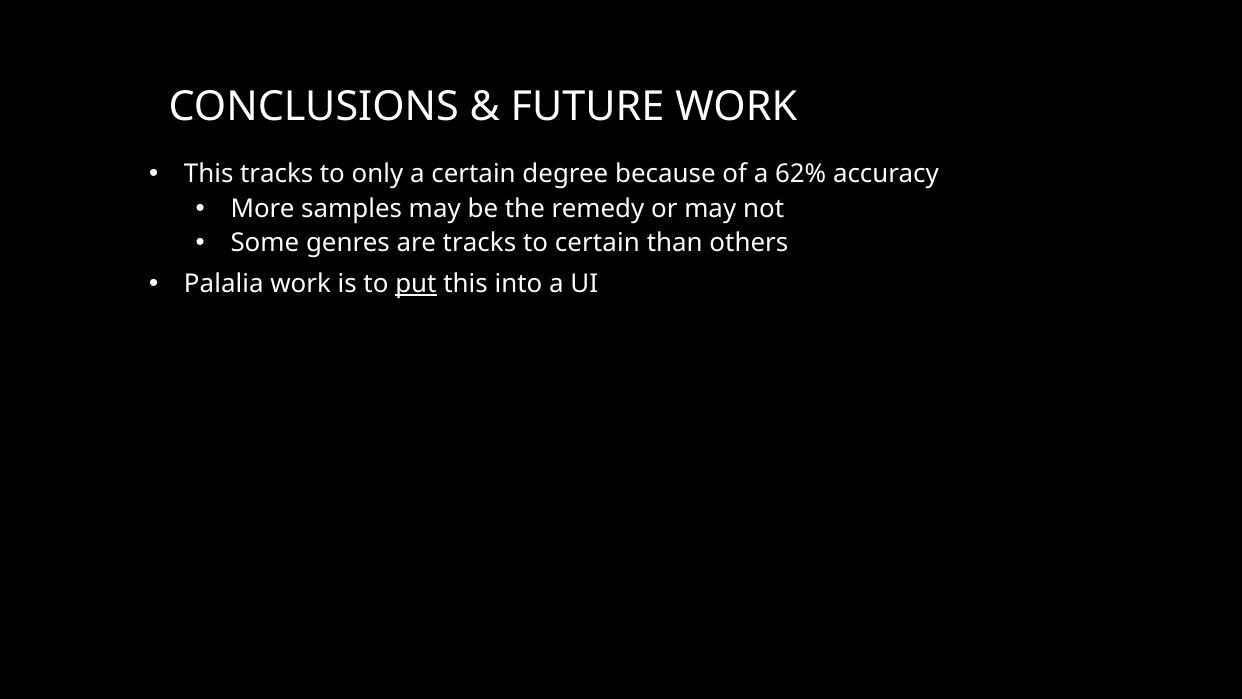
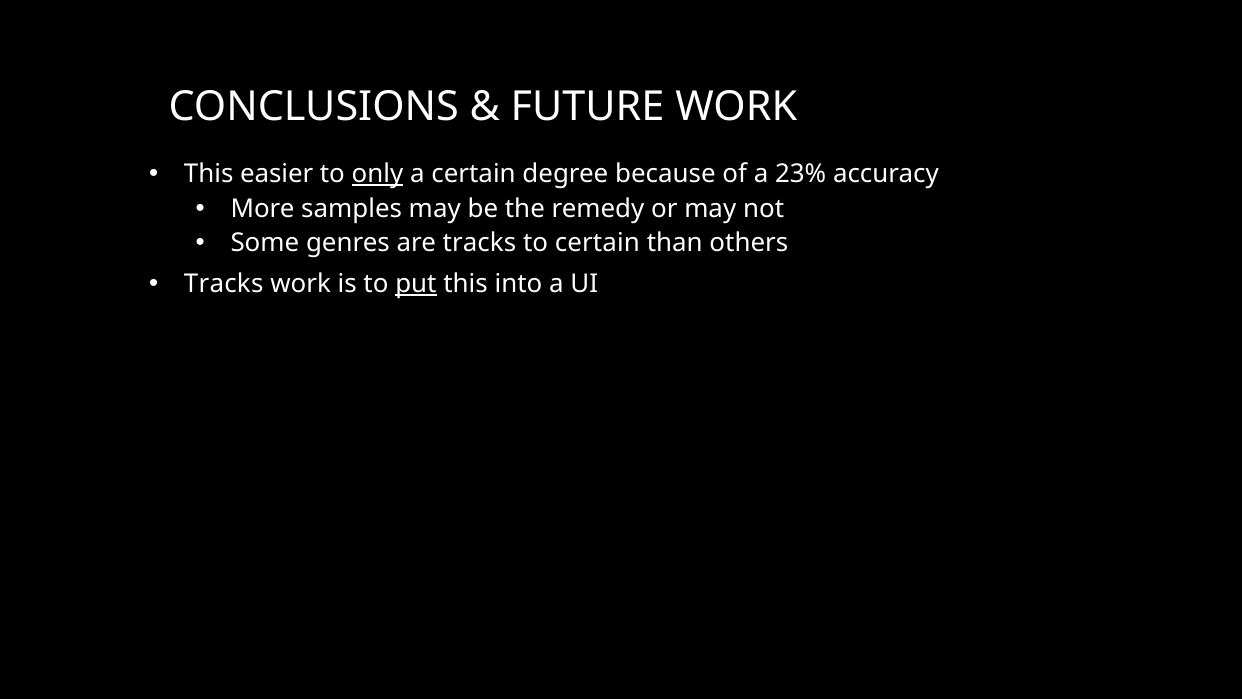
This tracks: tracks -> easier
only underline: none -> present
62%: 62% -> 23%
Palalia at (224, 284): Palalia -> Tracks
